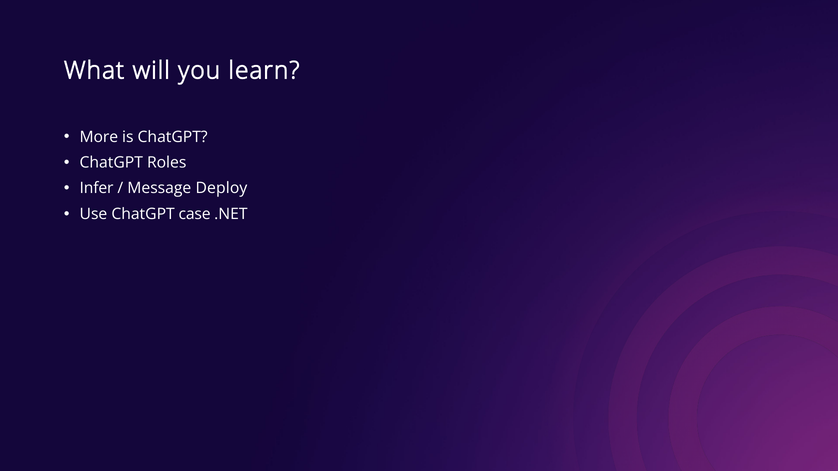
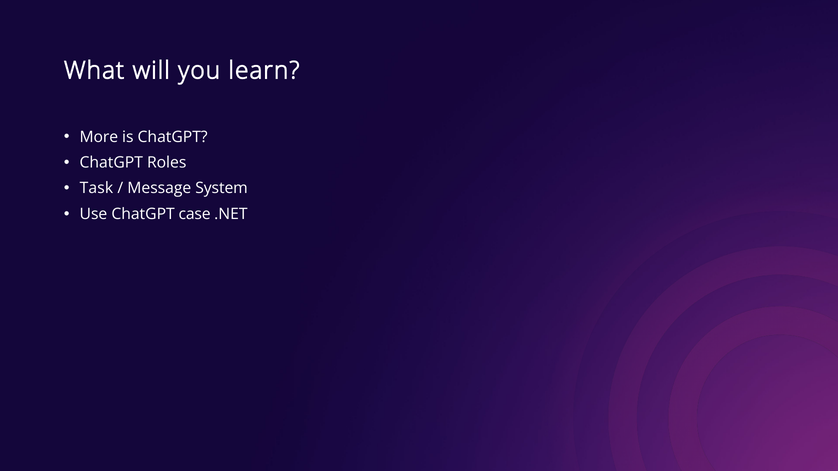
Infer: Infer -> Task
Deploy: Deploy -> System
